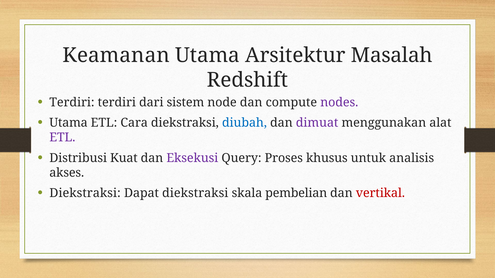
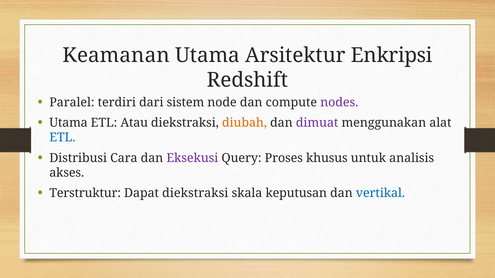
Masalah: Masalah -> Enkripsi
Terdiri at (72, 103): Terdiri -> Paralel
Cara: Cara -> Atau
diubah colour: blue -> orange
ETL at (62, 138) colour: purple -> blue
Kuat: Kuat -> Cara
Diekstraksi at (85, 193): Diekstraksi -> Terstruktur
pembelian: pembelian -> keputusan
vertikal colour: red -> blue
